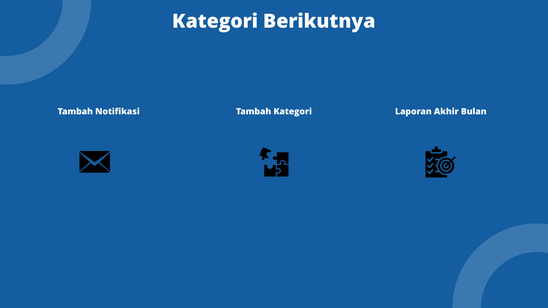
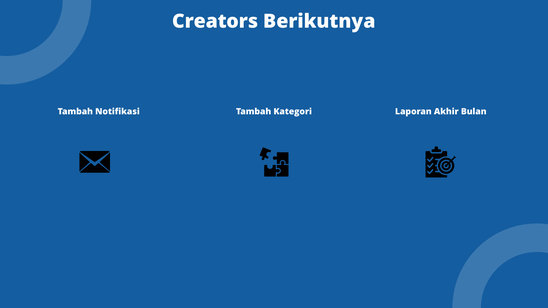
Kategori at (215, 21): Kategori -> Creators
